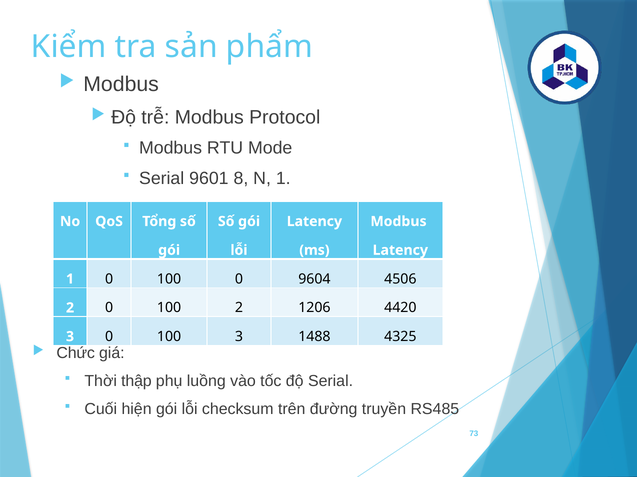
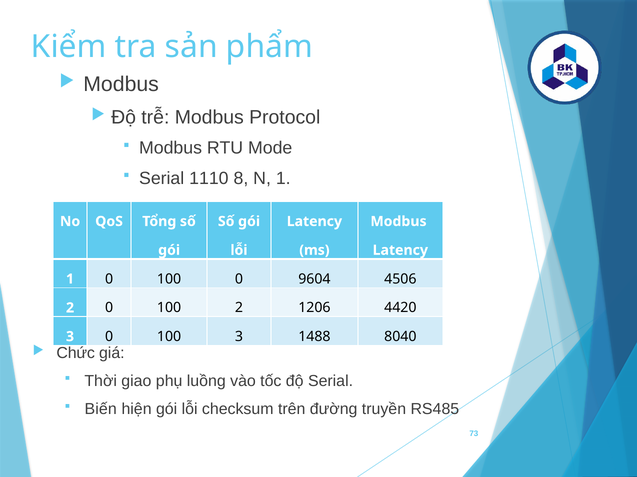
9601: 9601 -> 1110
4325: 4325 -> 8040
thập: thập -> giao
Cuối: Cuối -> Biến
